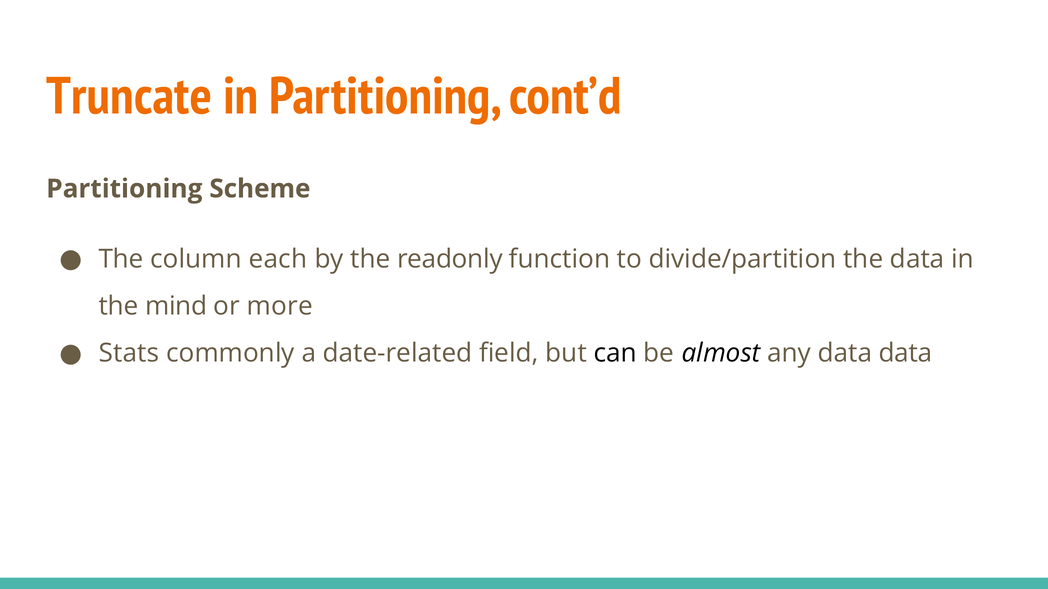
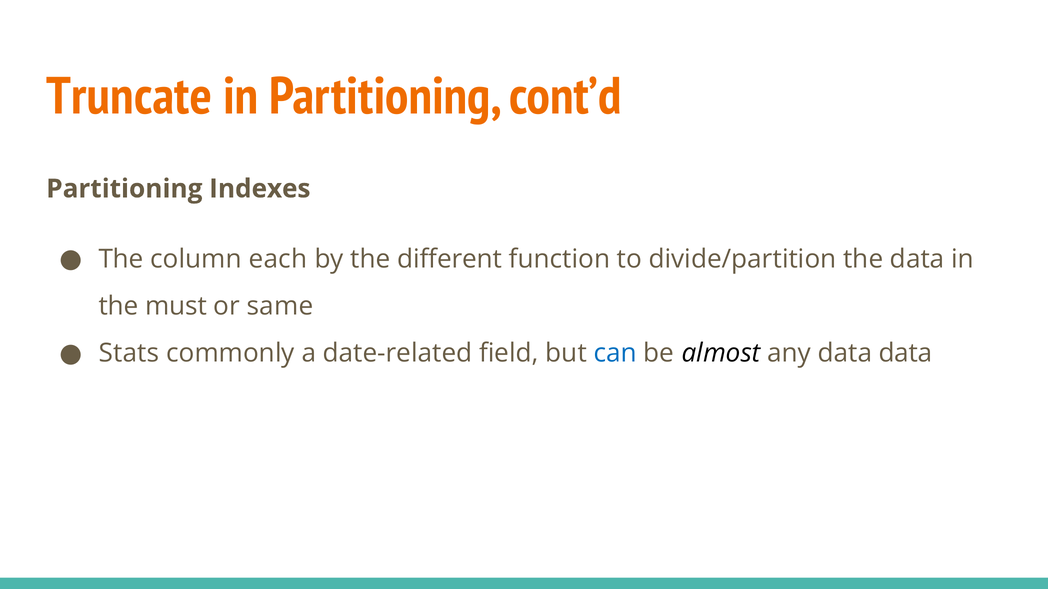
Scheme: Scheme -> Indexes
readonly: readonly -> different
mind: mind -> must
more: more -> same
can colour: black -> blue
